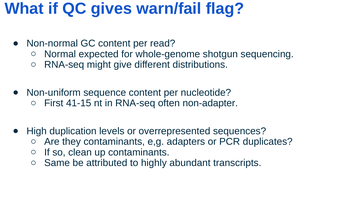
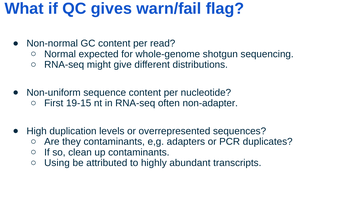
41-15: 41-15 -> 19-15
Same: Same -> Using
